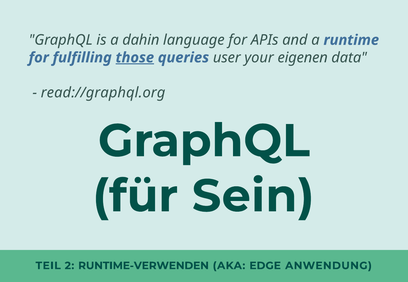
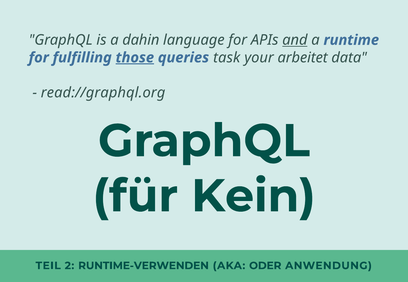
and underline: none -> present
user: user -> task
eigenen: eigenen -> arbeitet
Sein: Sein -> Kein
EDGE: EDGE -> ODER
